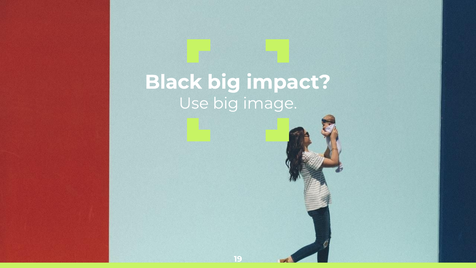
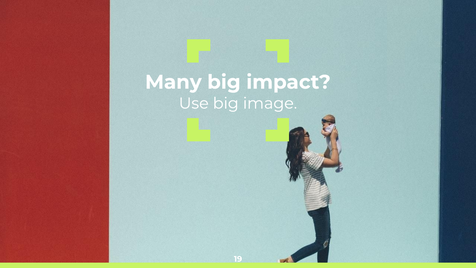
Black: Black -> Many
